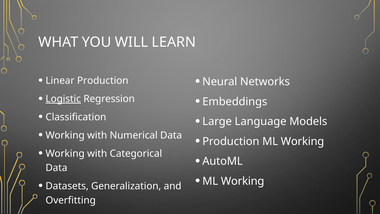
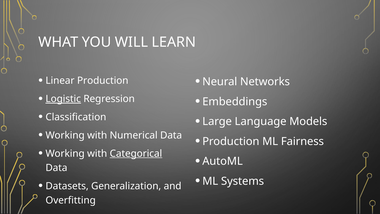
Production ML Working: Working -> Fairness
Categorical underline: none -> present
Working at (243, 181): Working -> Systems
